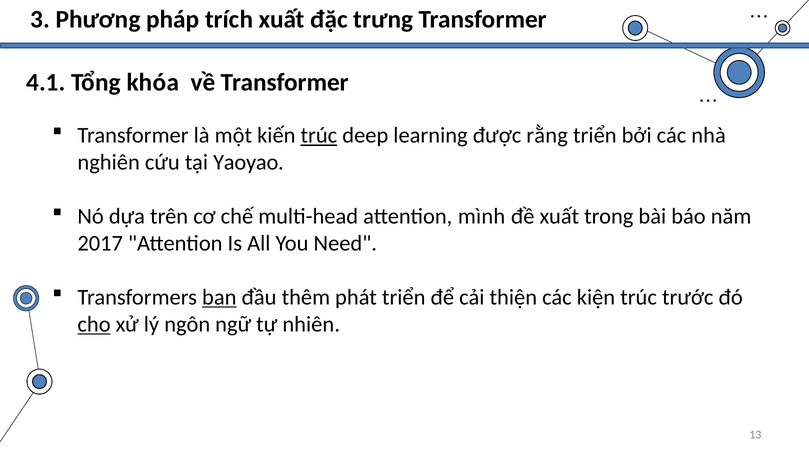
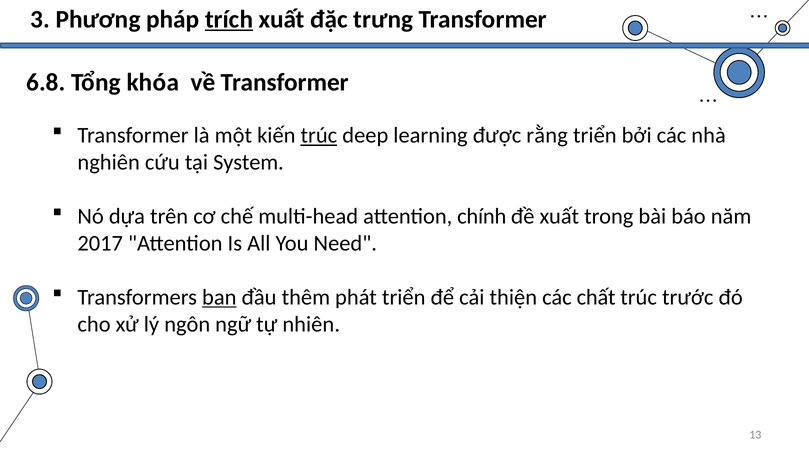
trích underline: none -> present
4.1: 4.1 -> 6.8
Yaoyao: Yaoyao -> System
mình: mình -> chính
kiện: kiện -> chất
cho underline: present -> none
